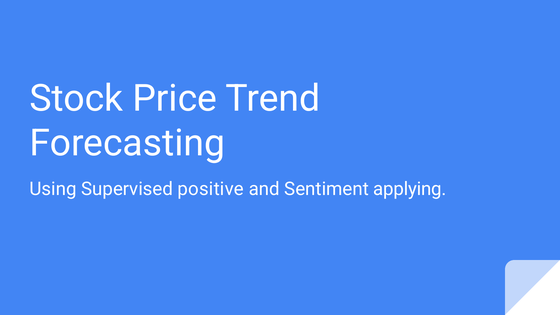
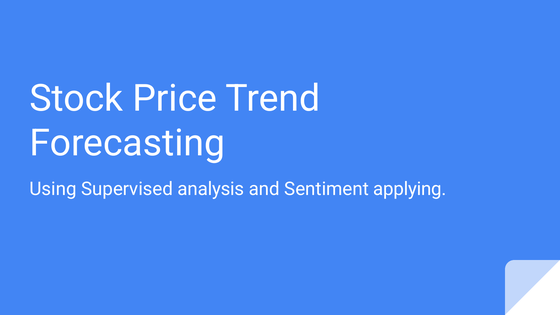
positive: positive -> analysis
